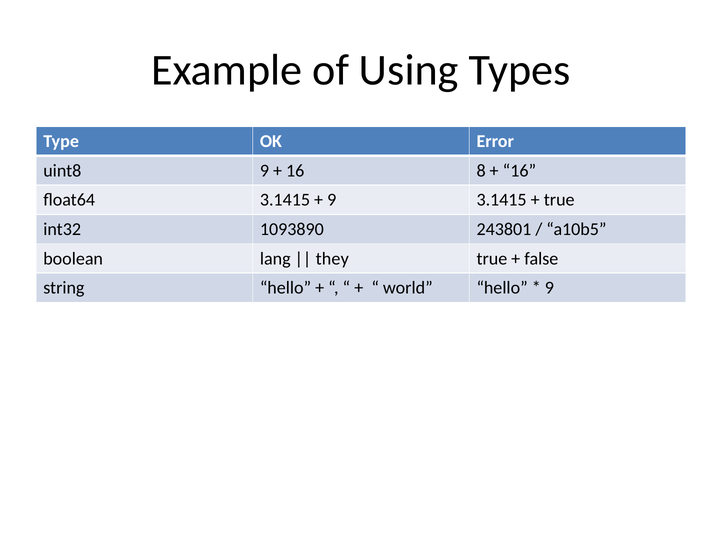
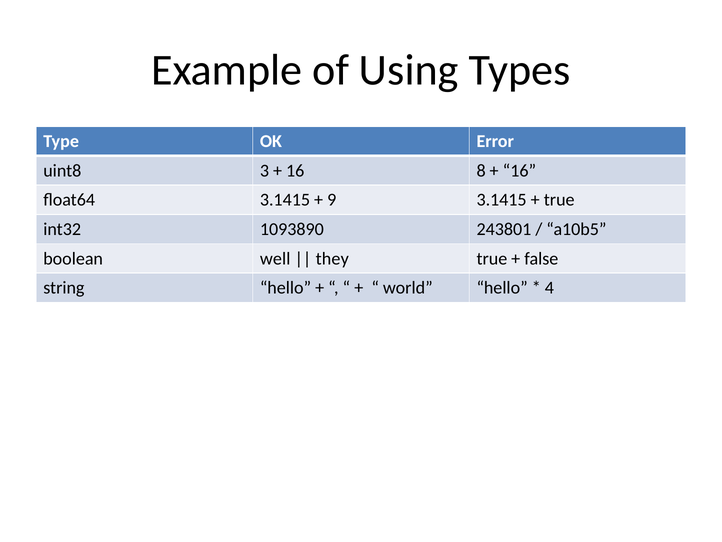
uint8 9: 9 -> 3
lang: lang -> well
9 at (549, 288): 9 -> 4
